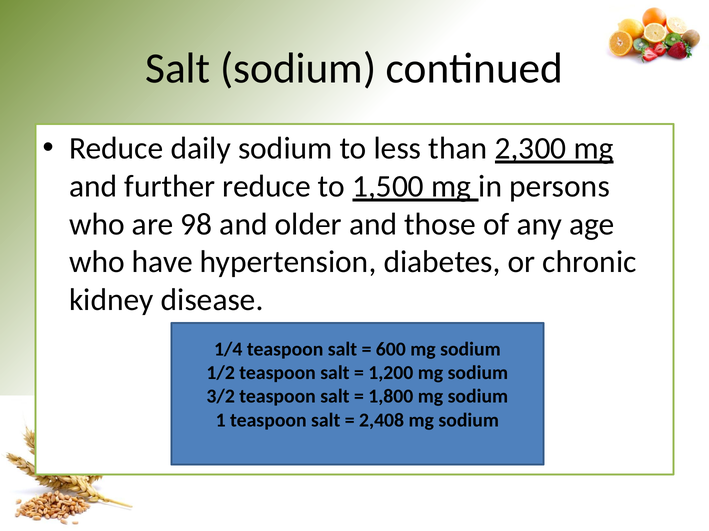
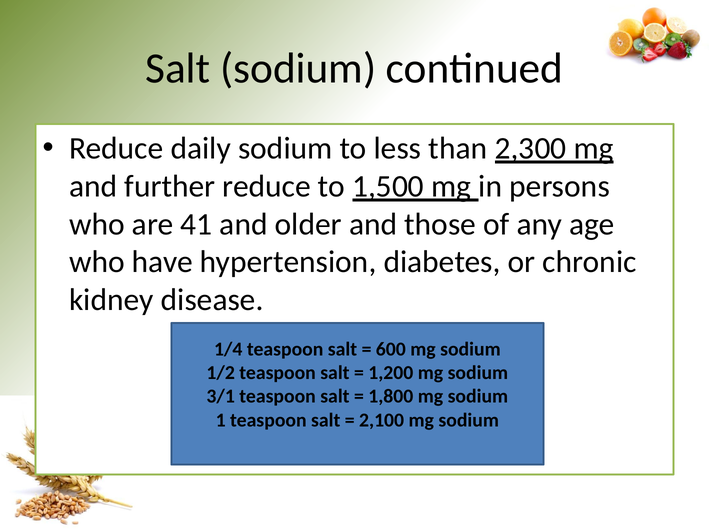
98: 98 -> 41
3/2: 3/2 -> 3/1
2,408: 2,408 -> 2,100
